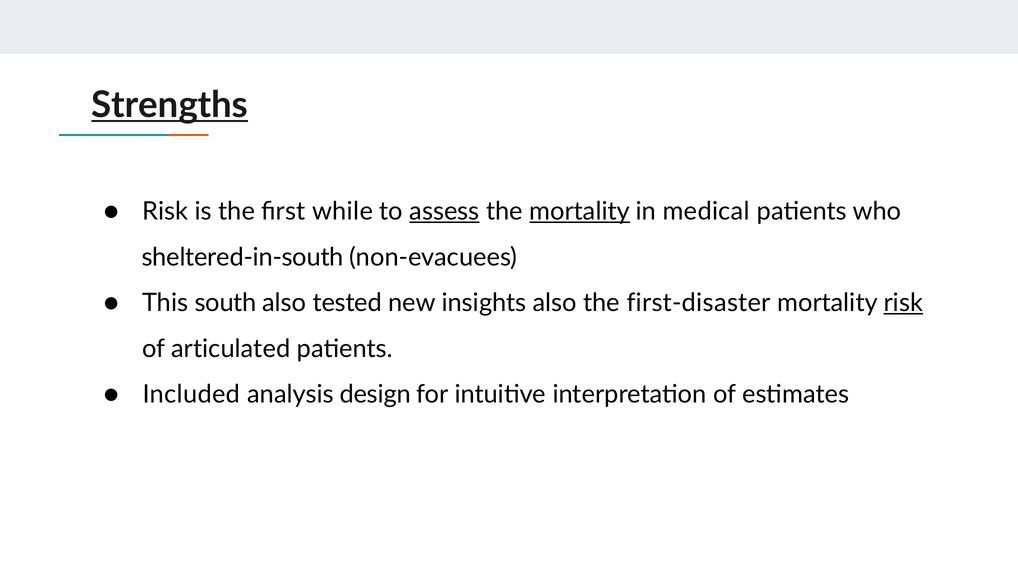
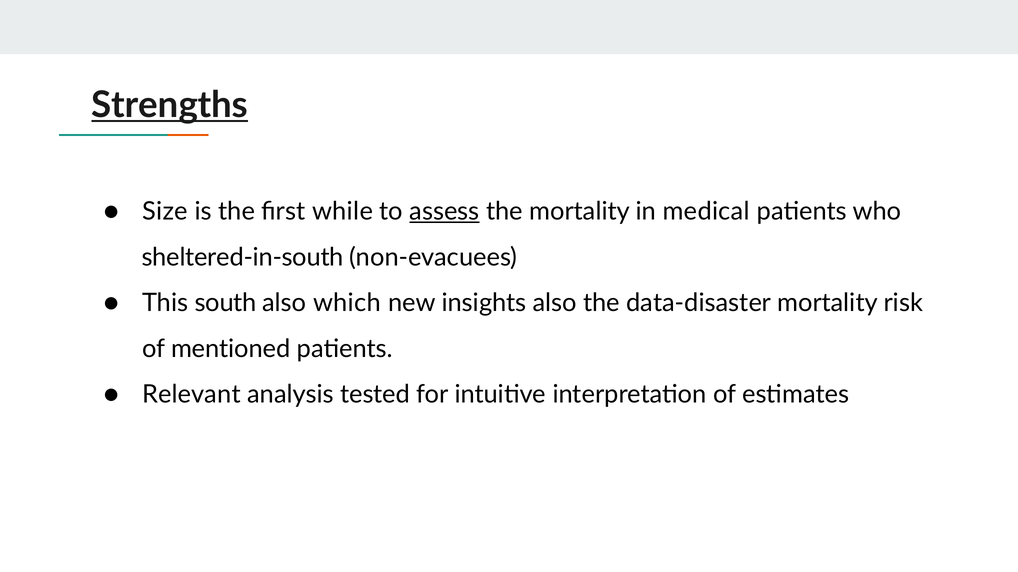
Risk at (165, 212): Risk -> Size
mortality at (580, 212) underline: present -> none
tested: tested -> which
first-disaster: first-disaster -> data-disaster
risk at (903, 303) underline: present -> none
articulated: articulated -> mentioned
Included: Included -> Relevant
design: design -> tested
